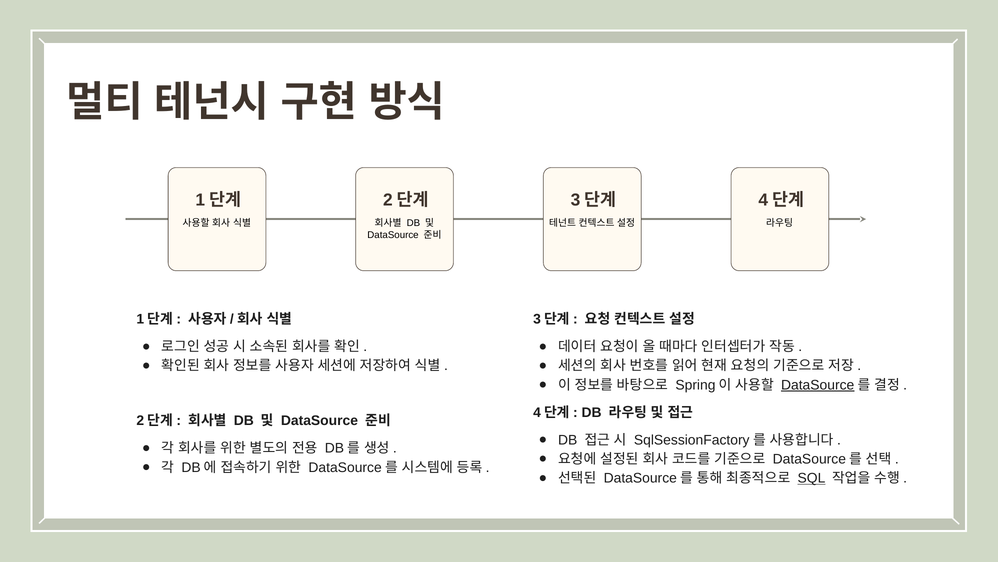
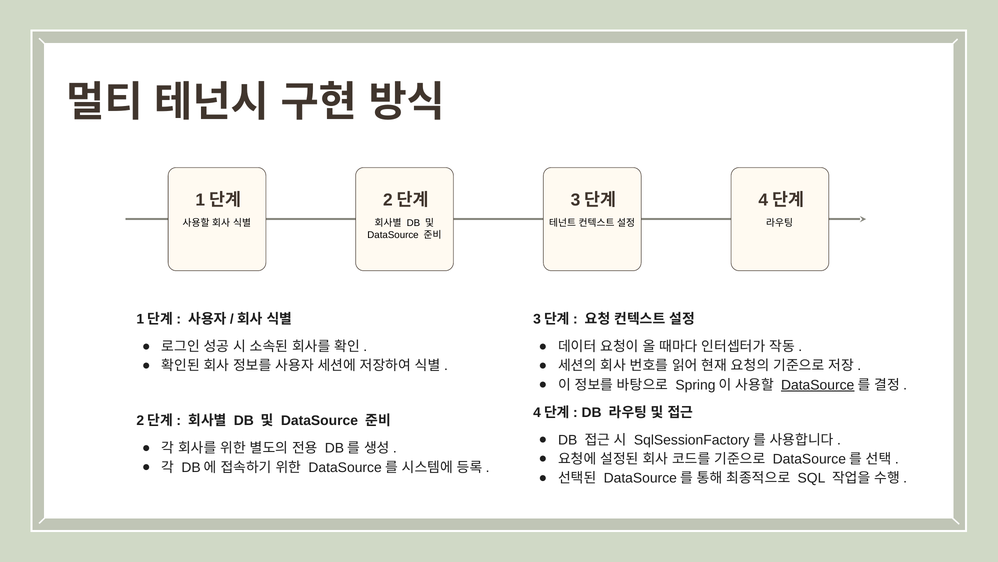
SQL underline: present -> none
